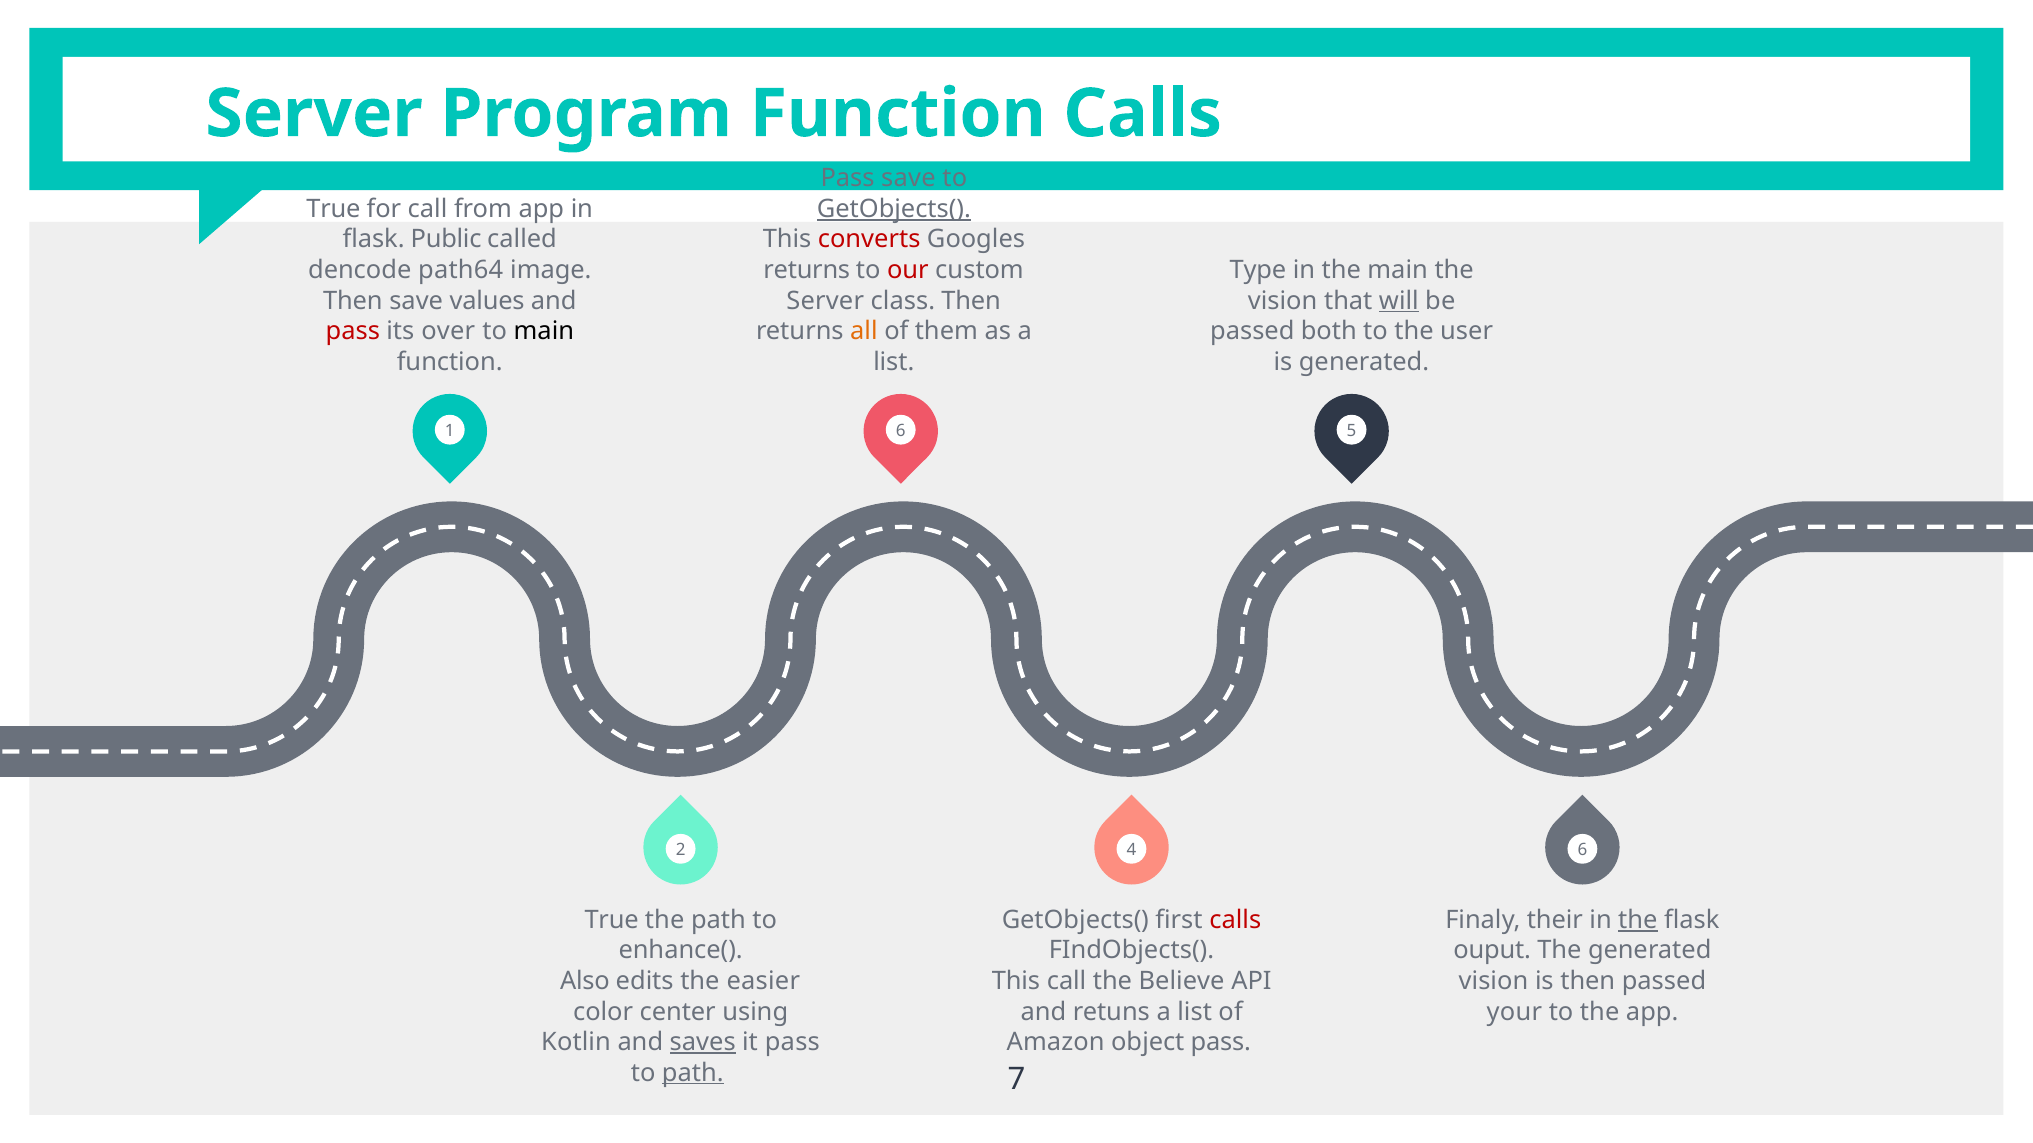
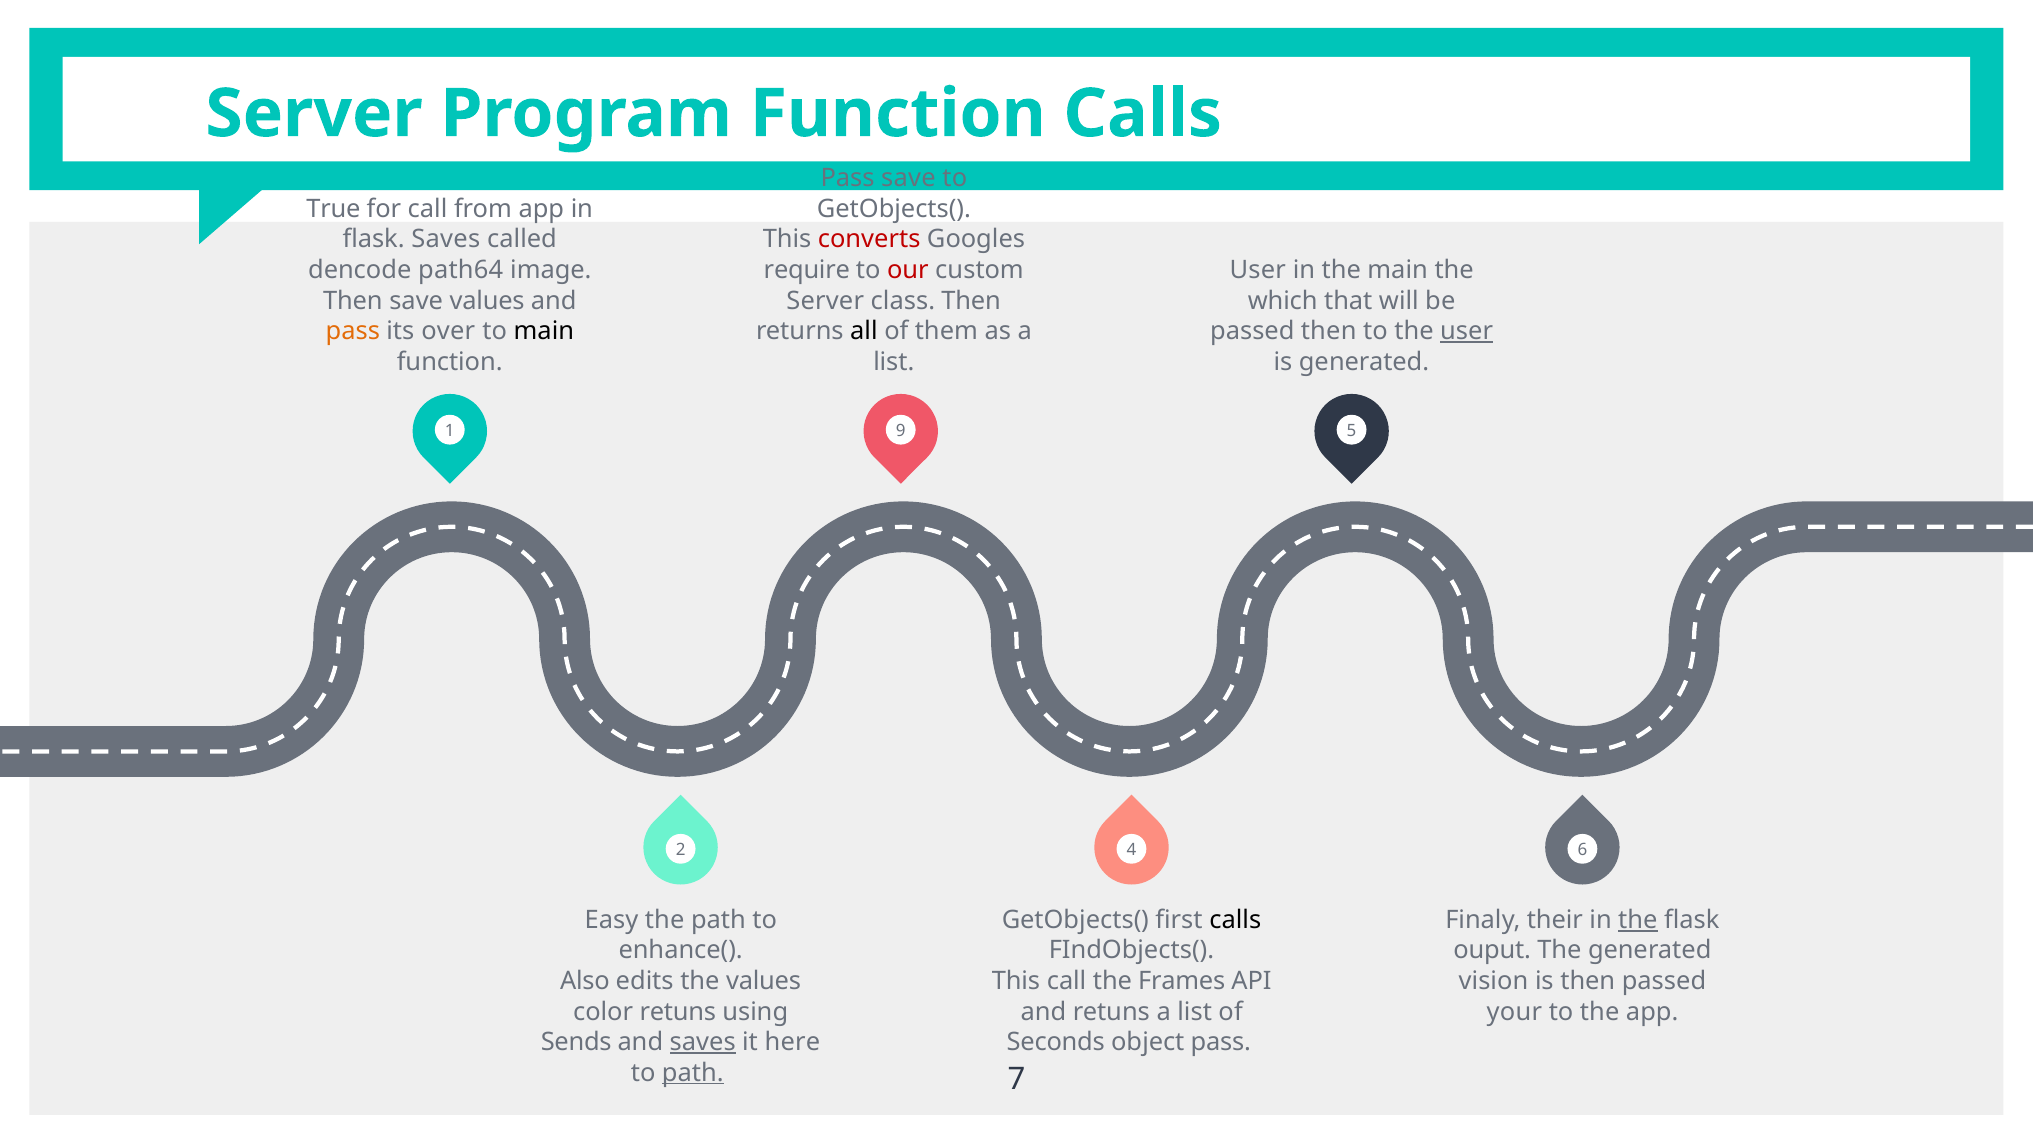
GetObjects( at (894, 209) underline: present -> none
flask Public: Public -> Saves
returns at (807, 270): returns -> require
Type at (1258, 270): Type -> User
vision at (1283, 301): vision -> which
will underline: present -> none
pass at (353, 331) colour: red -> orange
all colour: orange -> black
passed both: both -> then
user at (1467, 331) underline: none -> present
1 6: 6 -> 9
True at (612, 920): True -> Easy
calls at (1235, 920) colour: red -> black
the easier: easier -> values
Believe: Believe -> Frames
color center: center -> retuns
Kotlin: Kotlin -> Sends
it pass: pass -> here
Amazon: Amazon -> Seconds
